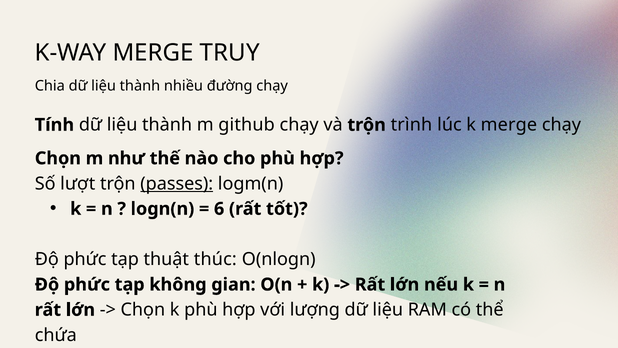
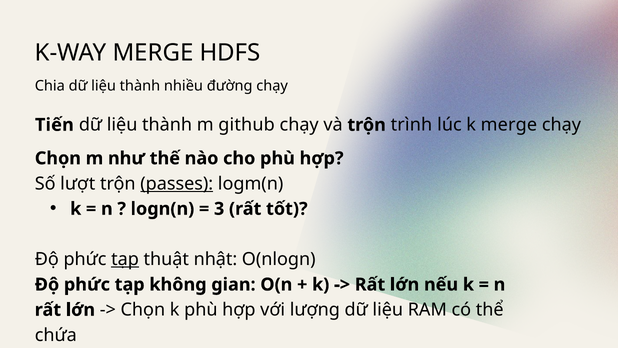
TRUY: TRUY -> HDFS
Tính: Tính -> Tiến
6: 6 -> 3
tạp at (125, 259) underline: none -> present
thúc: thúc -> nhật
